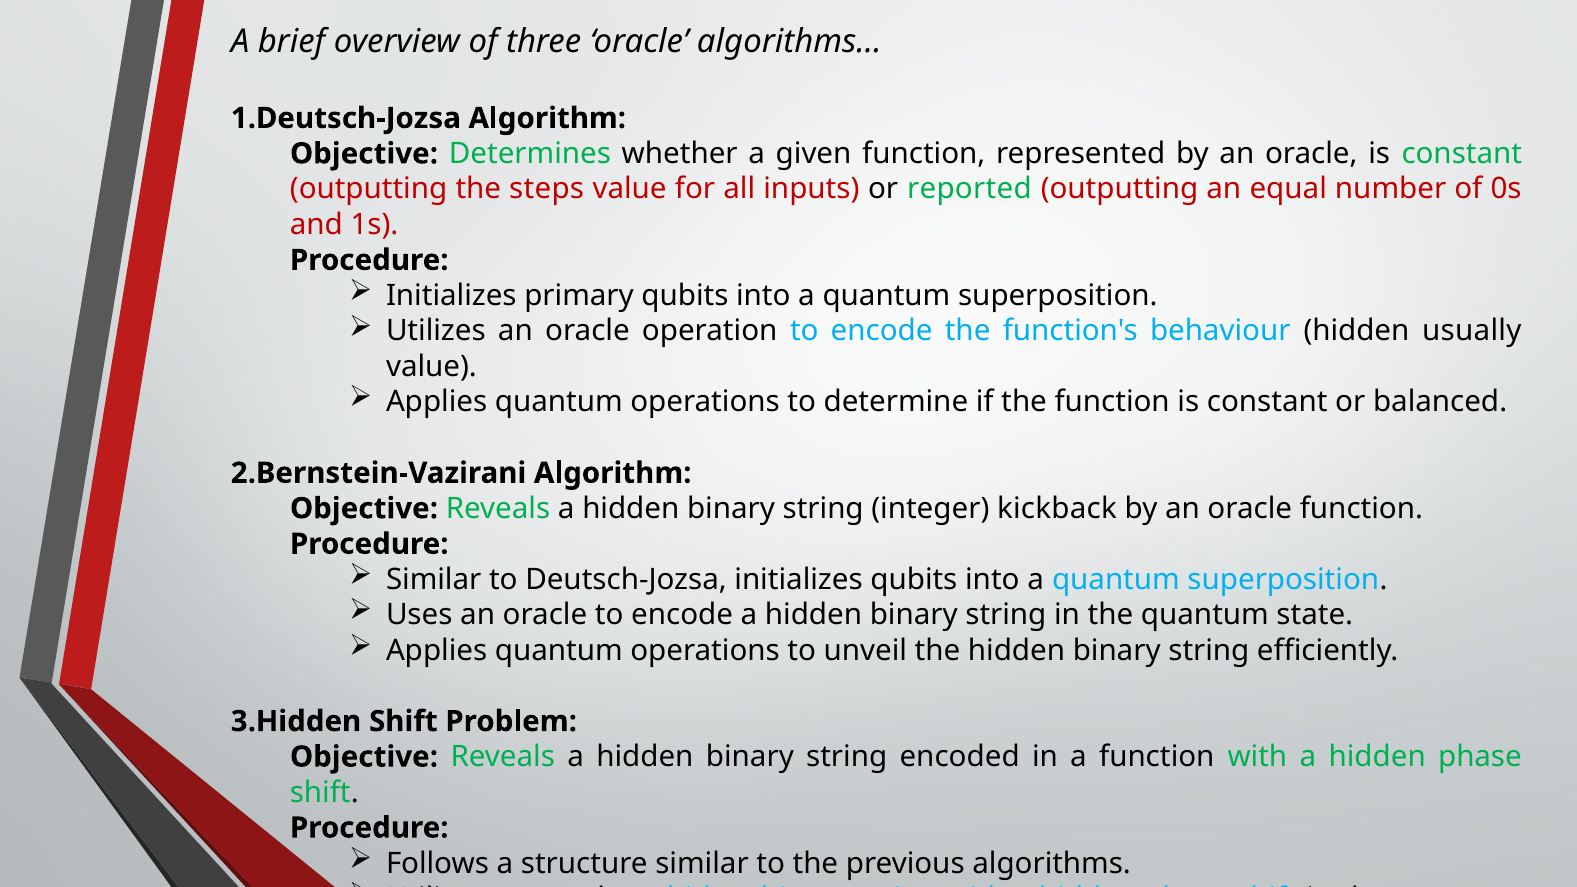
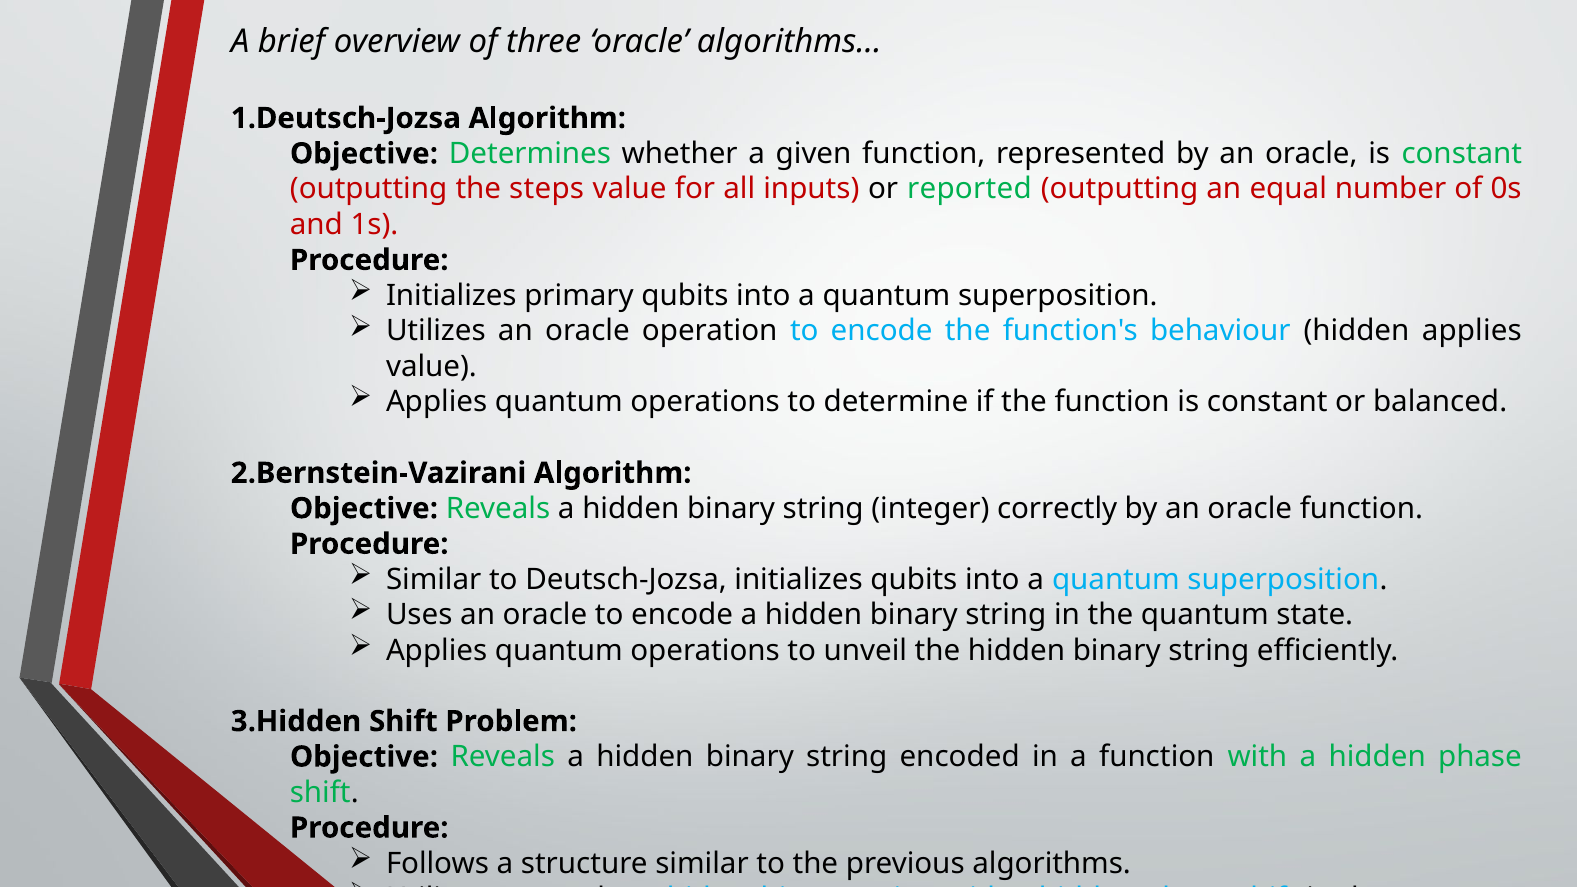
hidden usually: usually -> applies
kickback: kickback -> correctly
